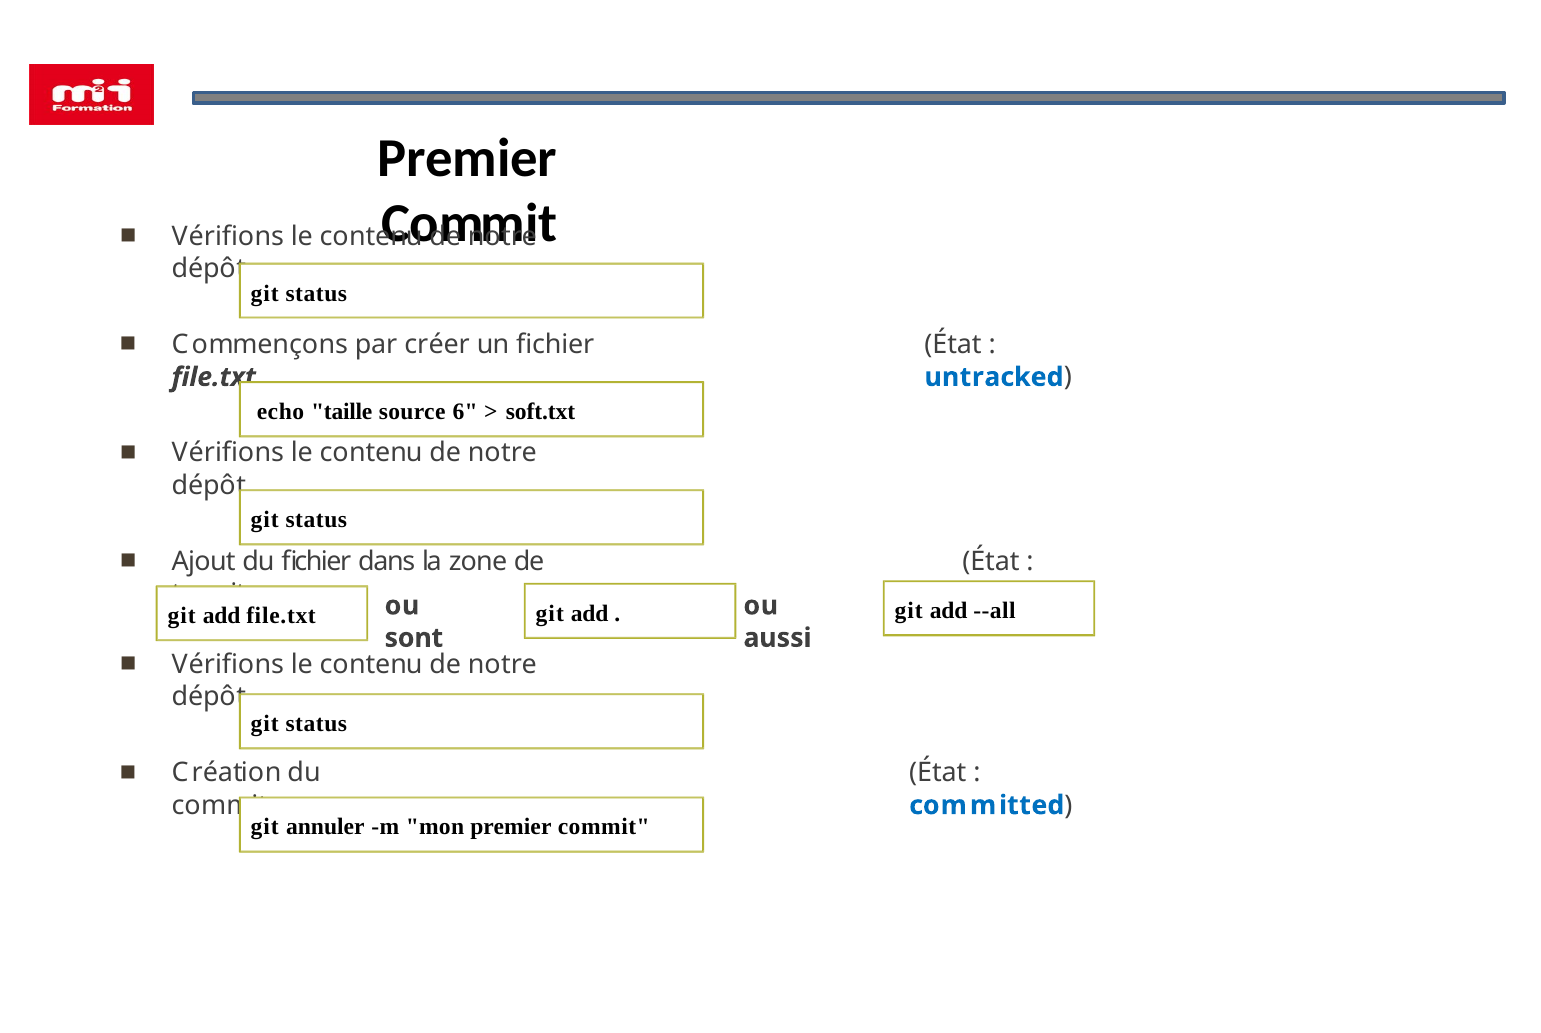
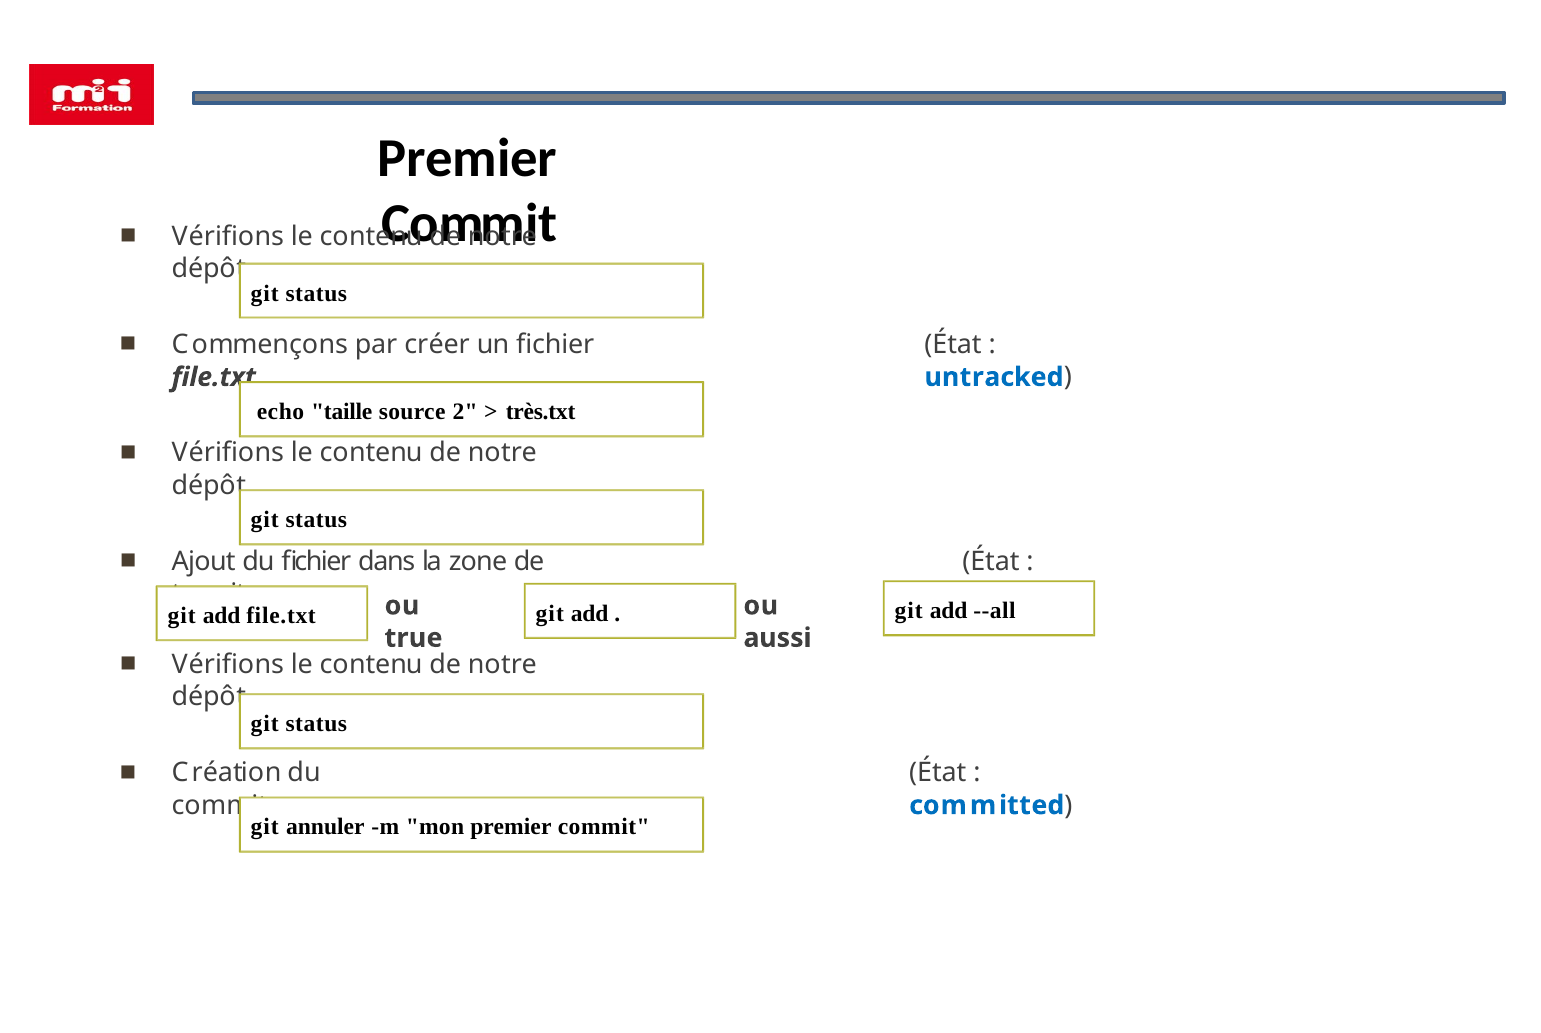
6: 6 -> 2
soft.txt: soft.txt -> très.txt
sont: sont -> true
